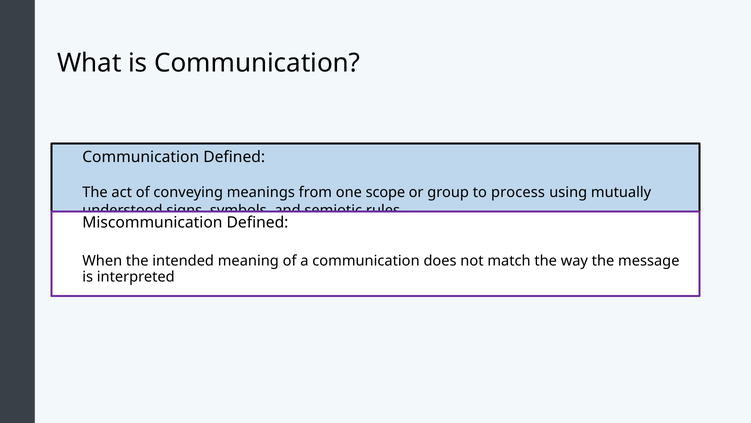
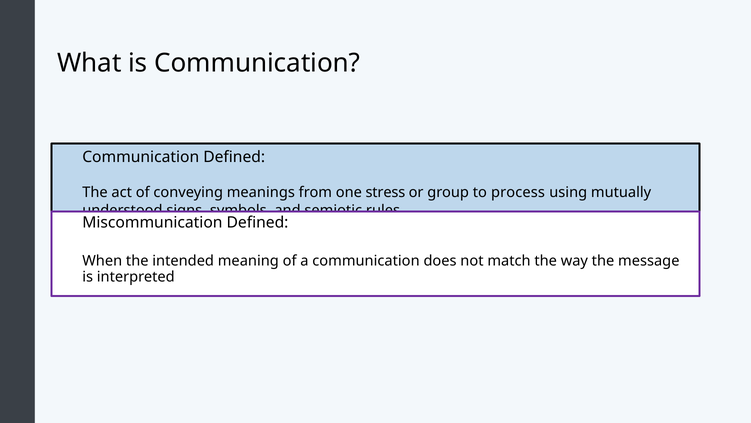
scope: scope -> stress
